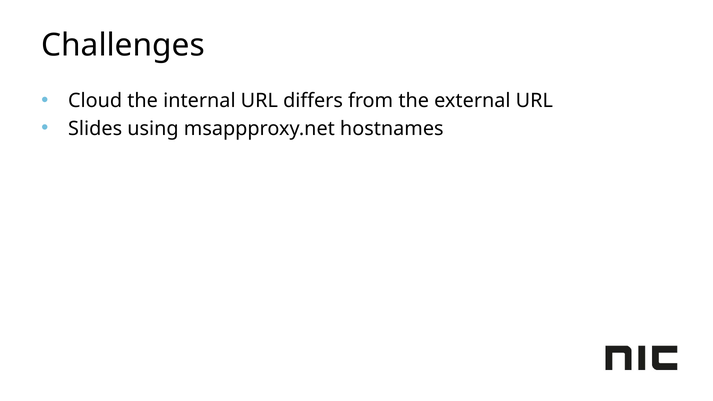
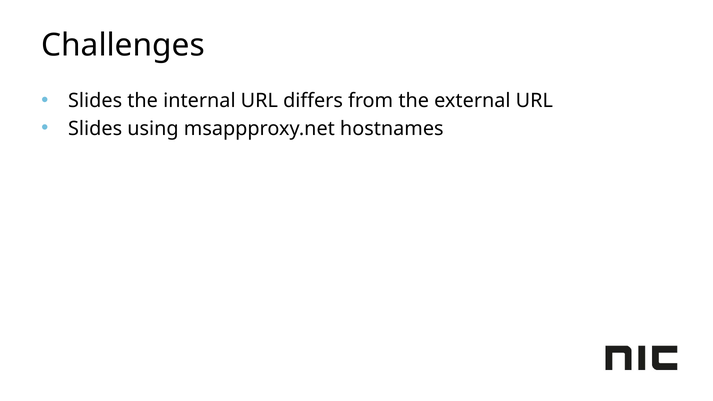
Cloud at (95, 101): Cloud -> Slides
